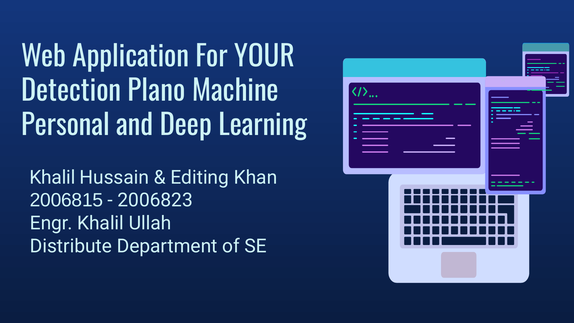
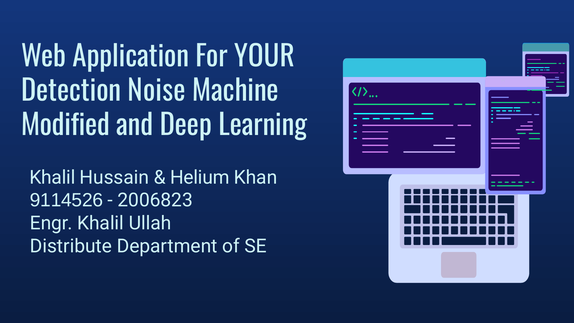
Plano: Plano -> Noise
Personal: Personal -> Modified
Editing: Editing -> Helium
2006815: 2006815 -> 9114526
